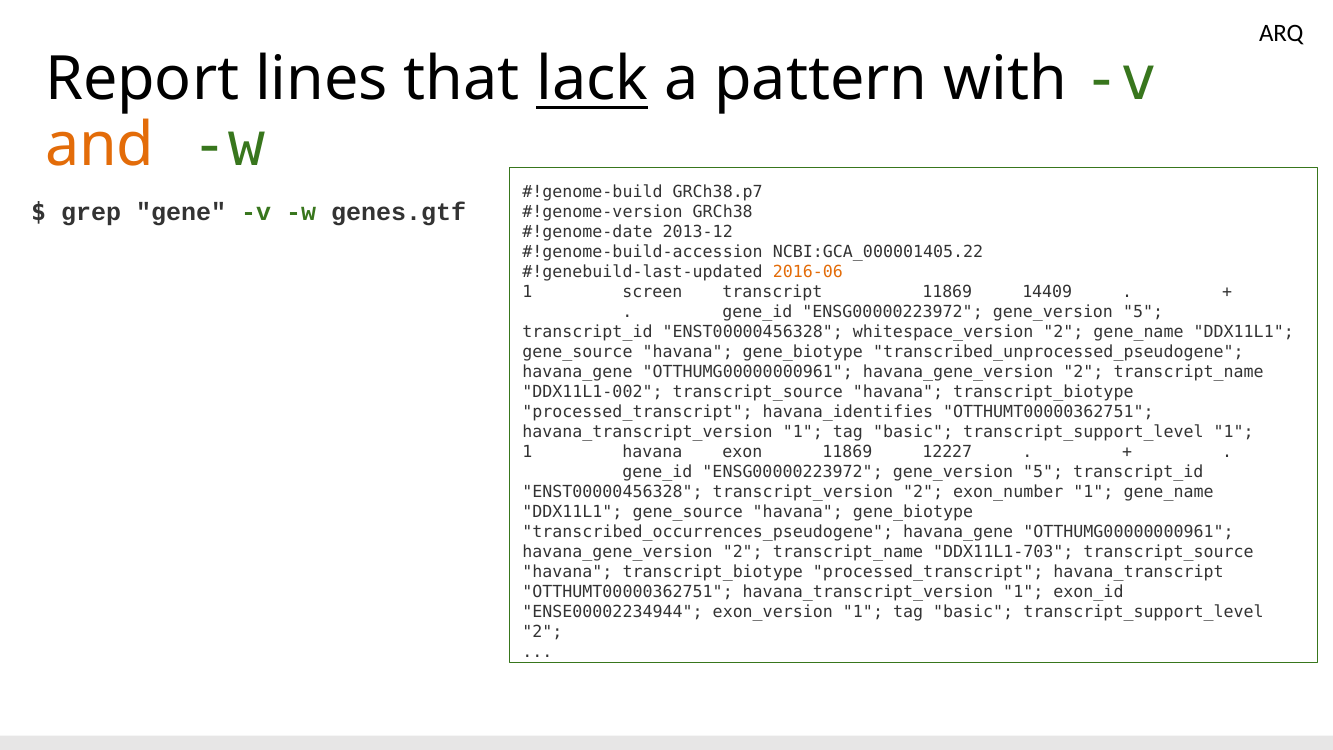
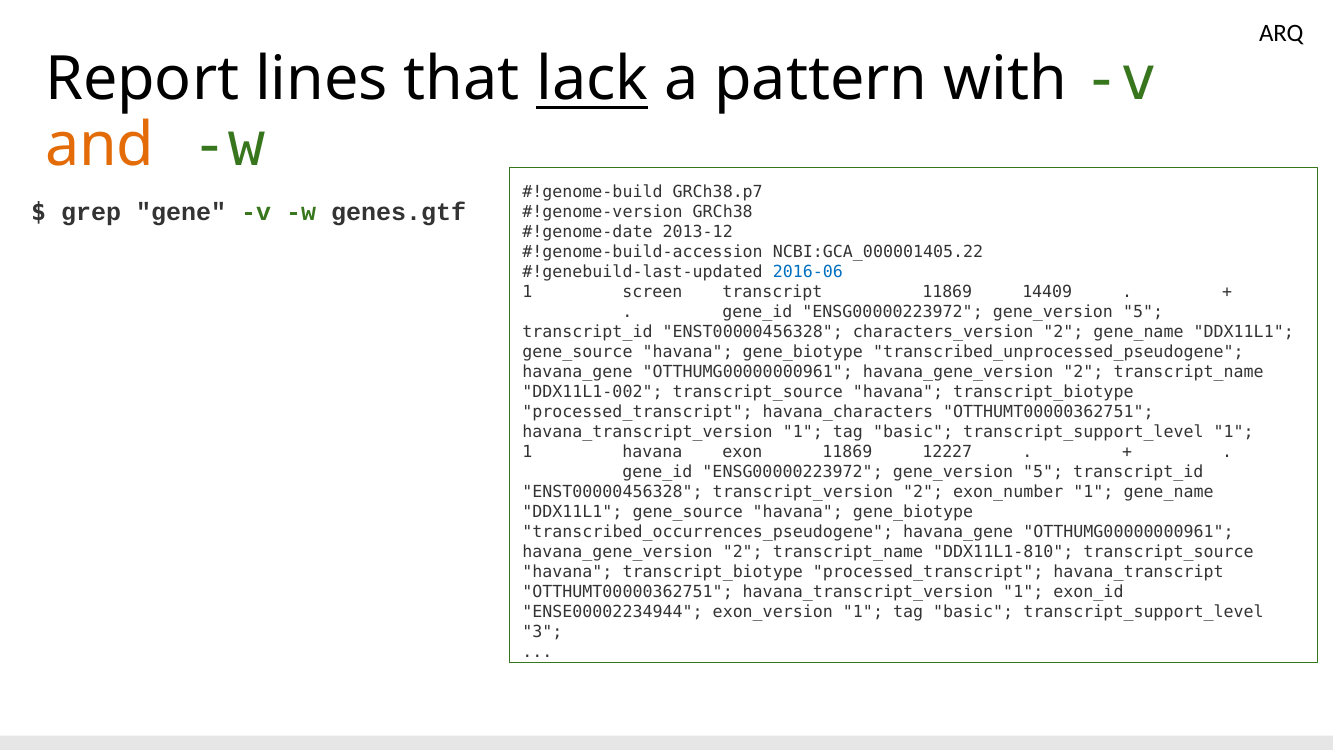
2016-06 colour: orange -> blue
whitespace_version: whitespace_version -> characters_version
havana_identifies: havana_identifies -> havana_characters
DDX11L1-703: DDX11L1-703 -> DDX11L1-810
2 at (542, 632): 2 -> 3
